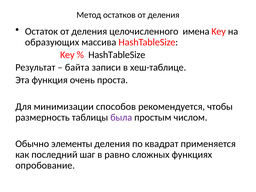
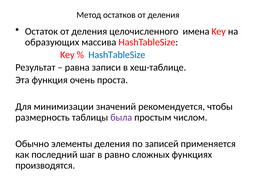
HashTableSize at (117, 55) colour: black -> blue
байта: байта -> равна
способов: способов -> значений
квадрат: квадрат -> записей
опробование: опробование -> производятся
